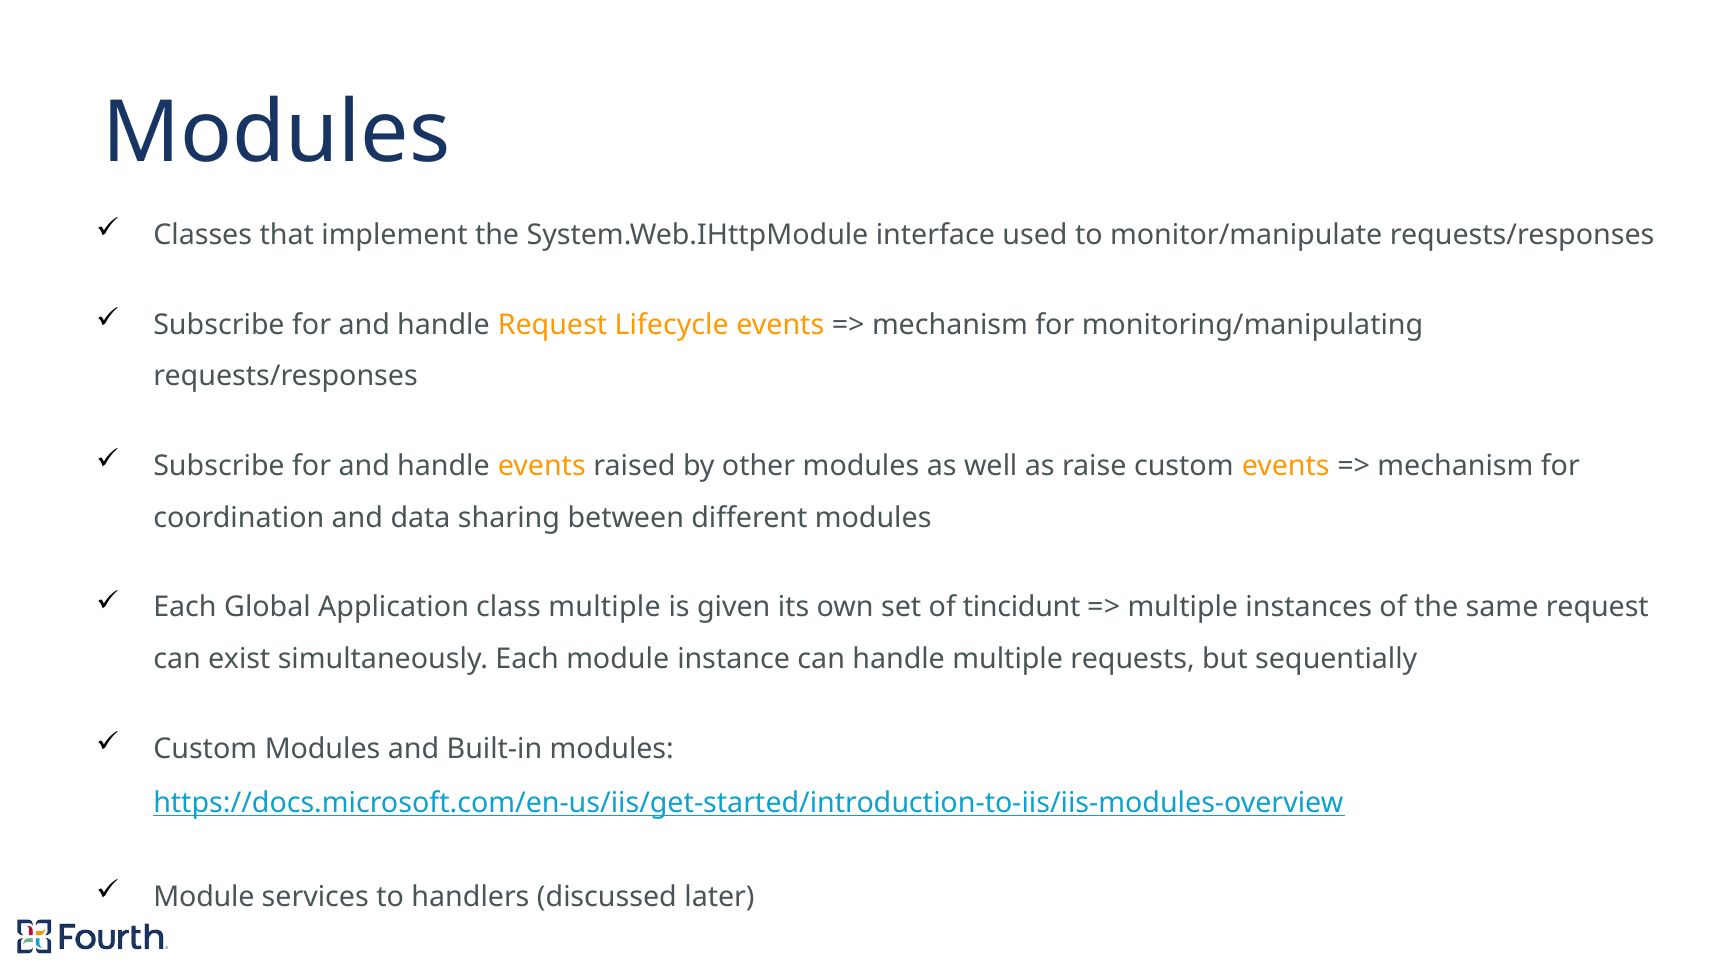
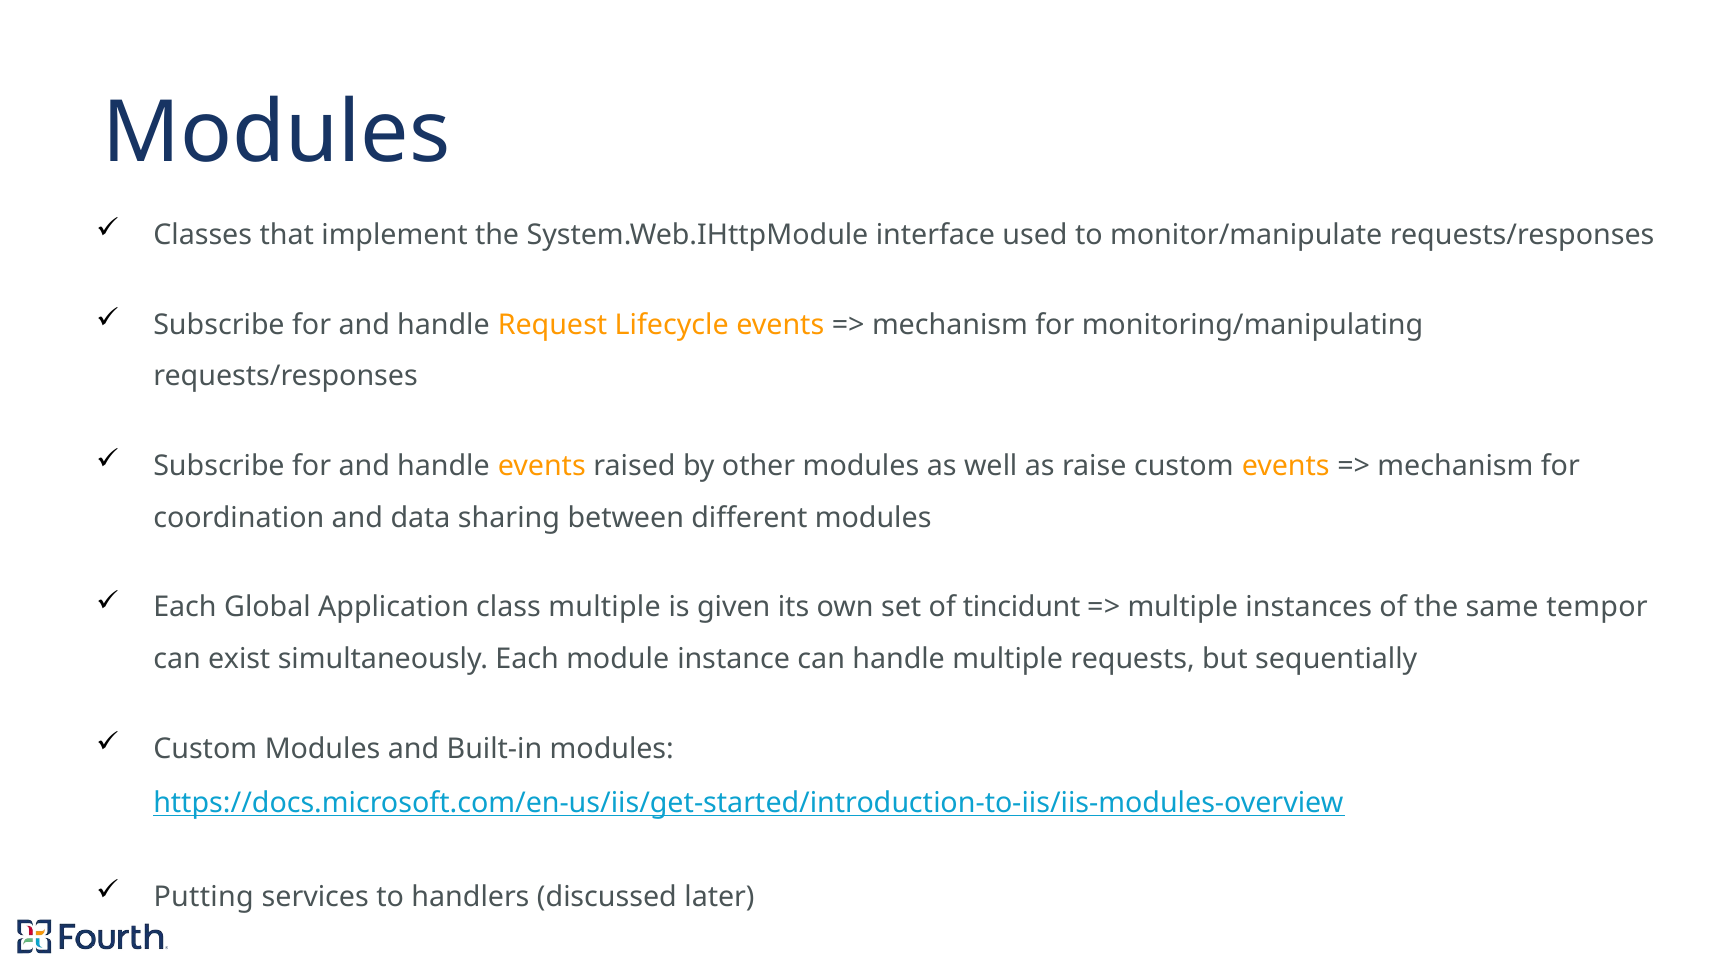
same request: request -> tempor
Module at (204, 897): Module -> Putting
